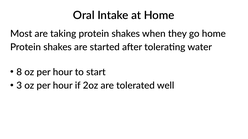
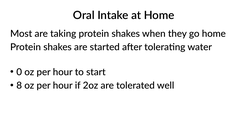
8: 8 -> 0
3: 3 -> 8
